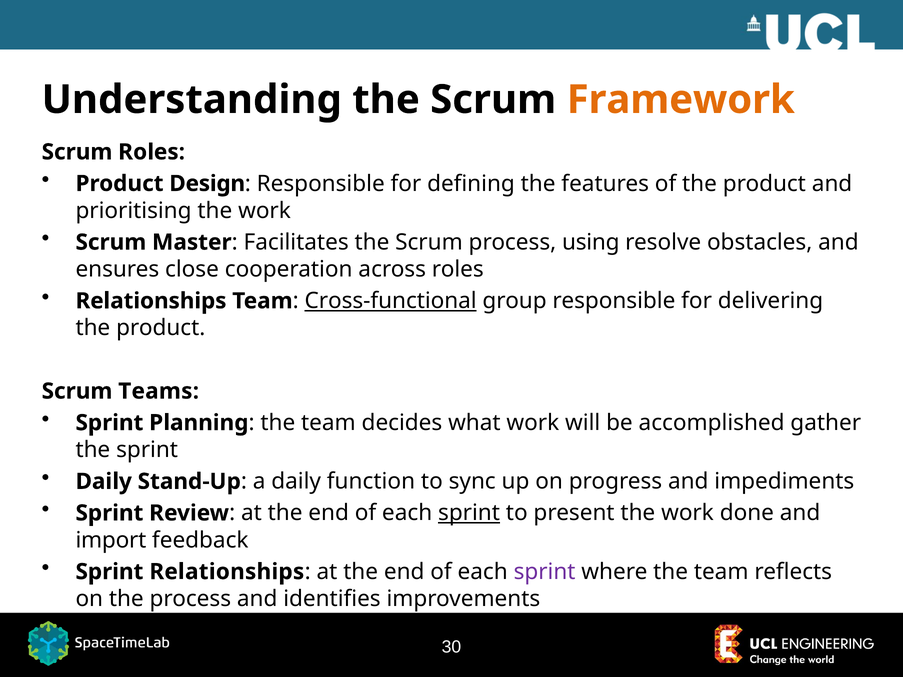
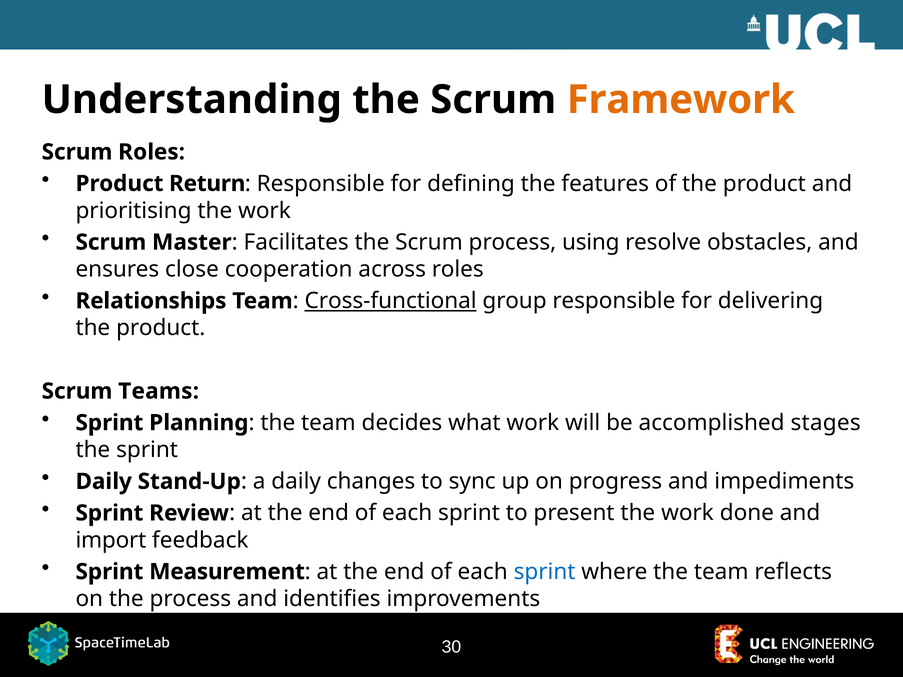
Design: Design -> Return
gather: gather -> stages
function: function -> changes
sprint at (469, 513) underline: present -> none
Sprint Relationships: Relationships -> Measurement
sprint at (545, 572) colour: purple -> blue
